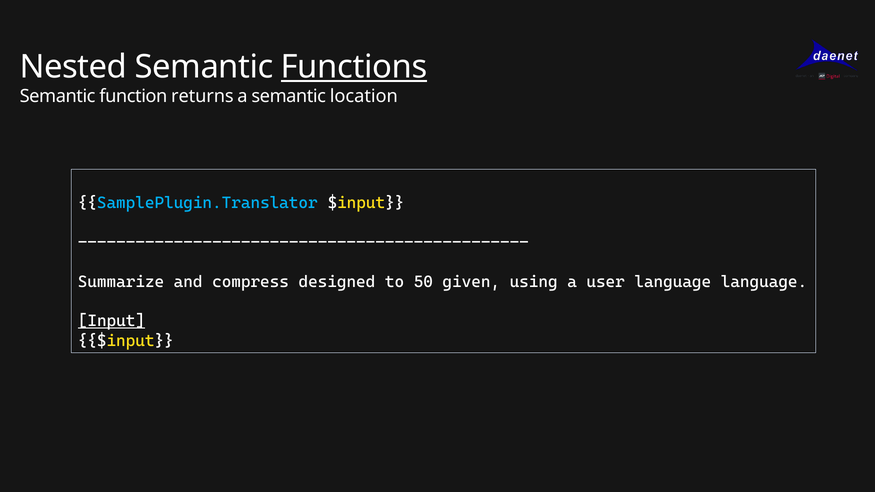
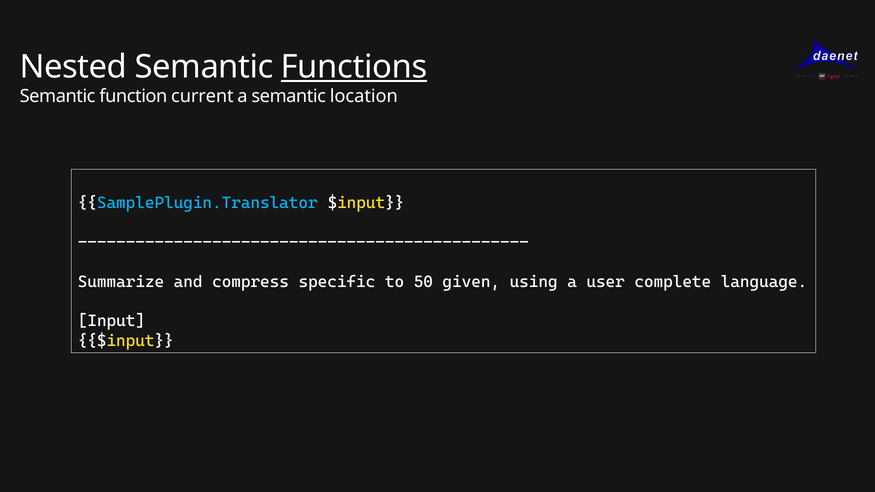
returns: returns -> current
designed: designed -> specific
user language: language -> complete
Input underline: present -> none
